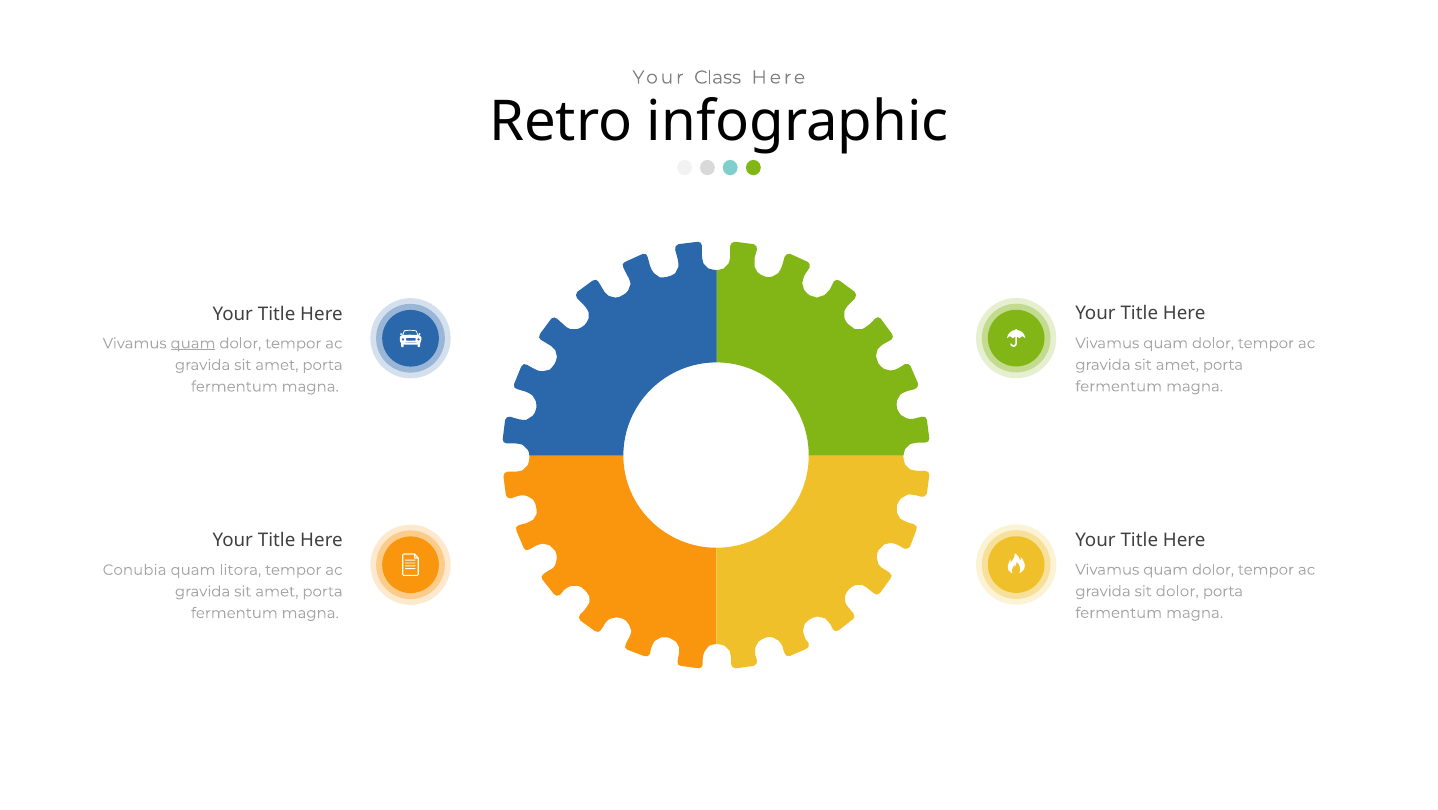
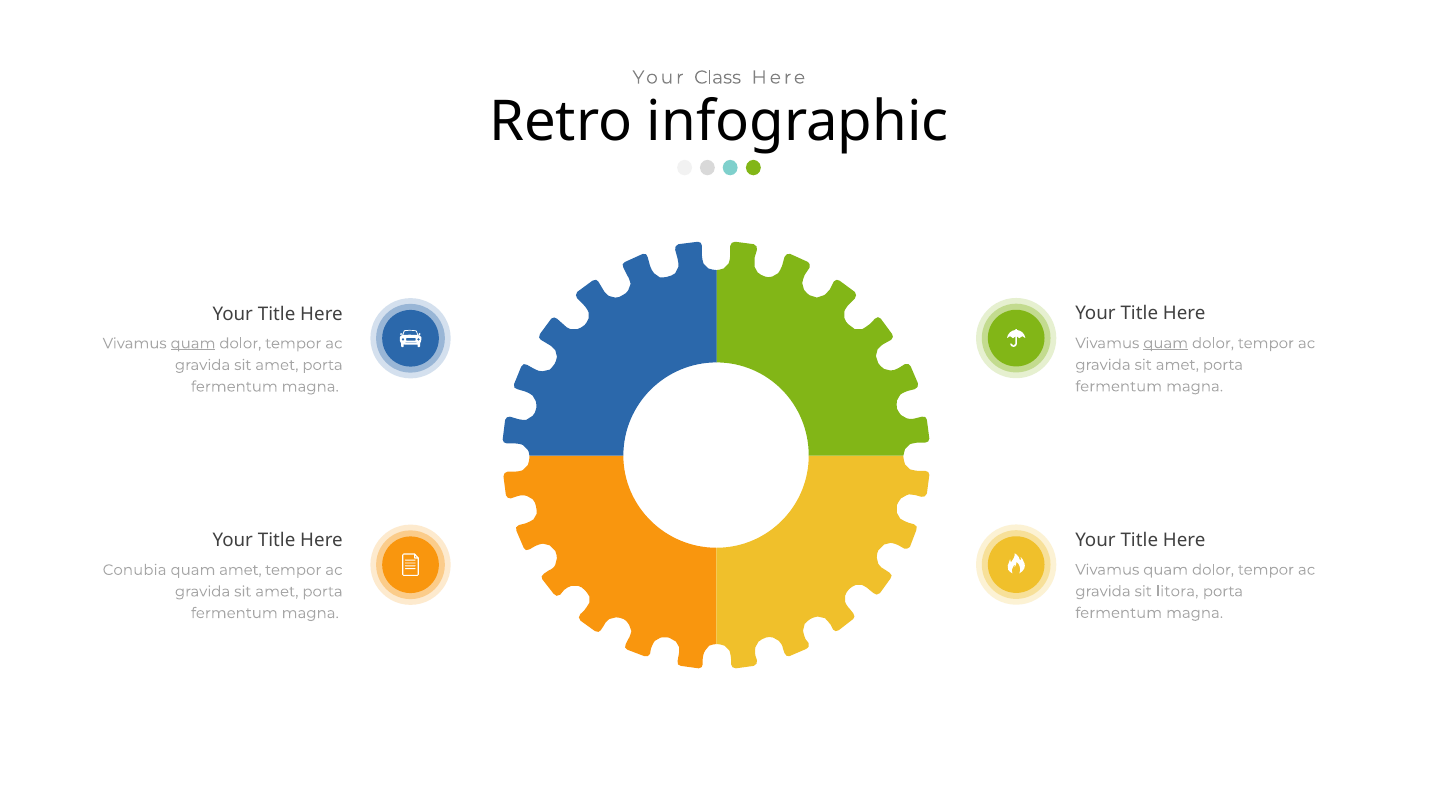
quam at (1166, 343) underline: none -> present
quam litora: litora -> amet
sit dolor: dolor -> litora
